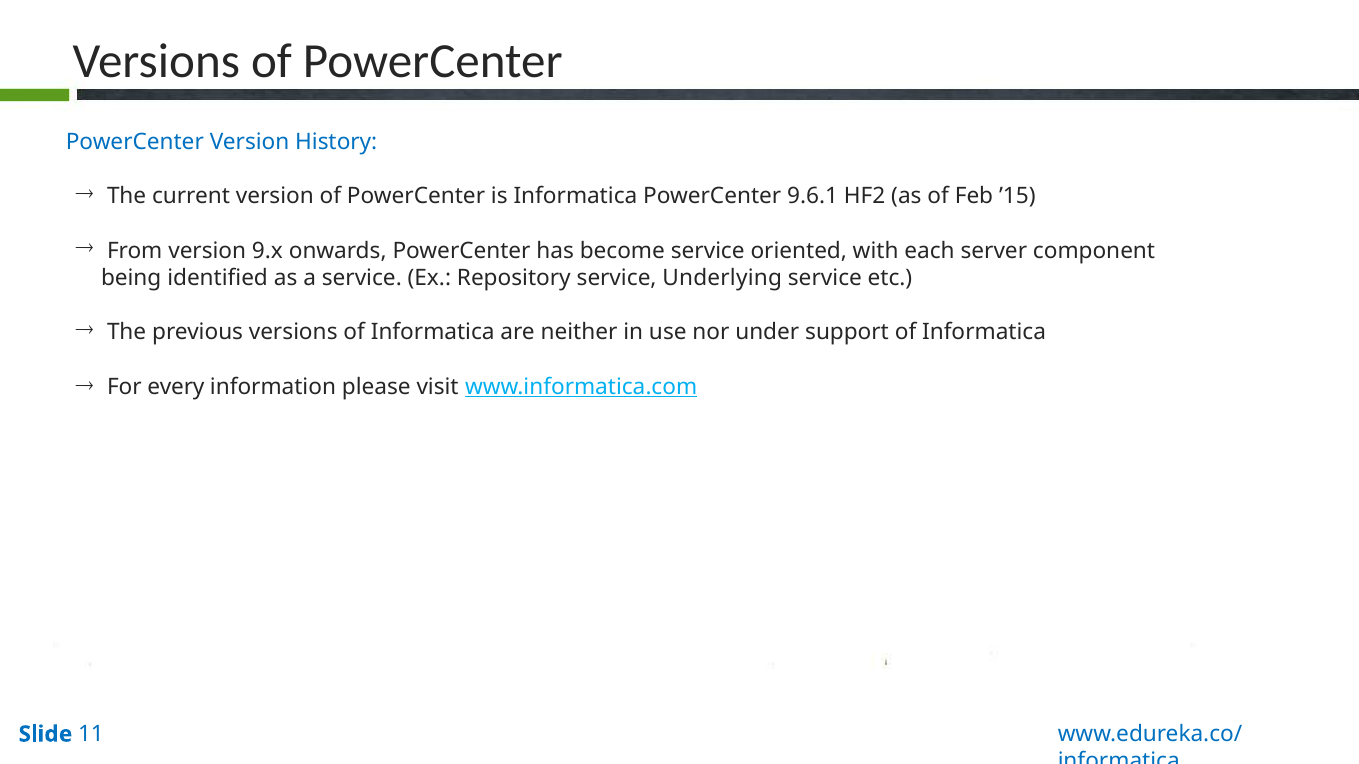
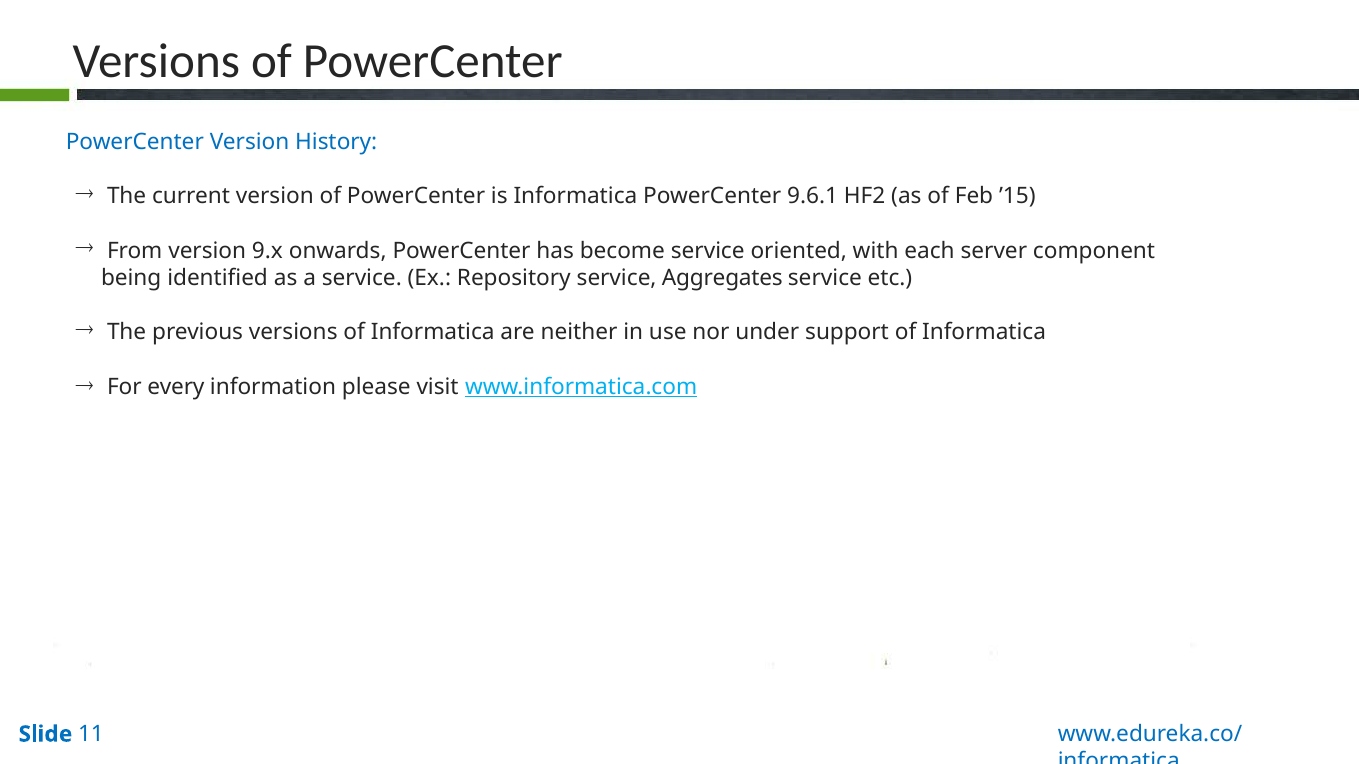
Underlying: Underlying -> Aggregates
